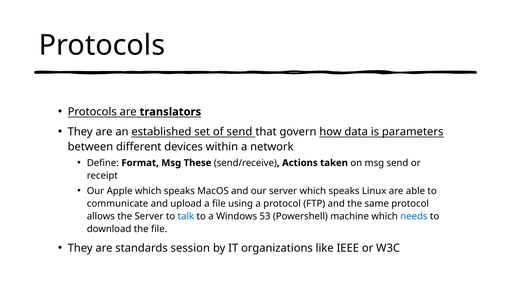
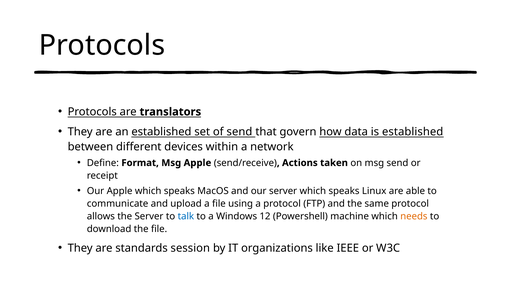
is parameters: parameters -> established
Msg These: These -> Apple
53: 53 -> 12
needs colour: blue -> orange
